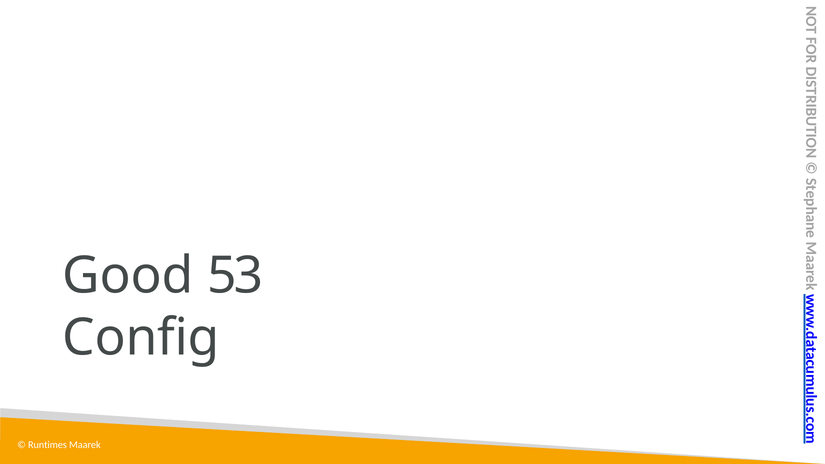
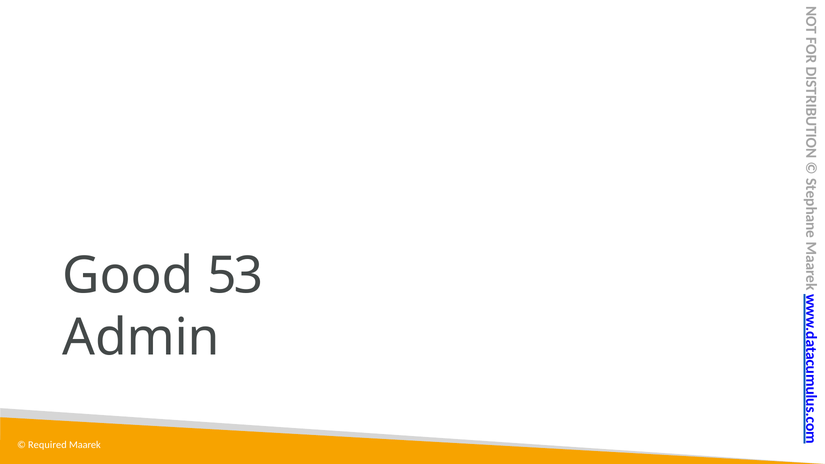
Config: Config -> Admin
Runtimes: Runtimes -> Required
